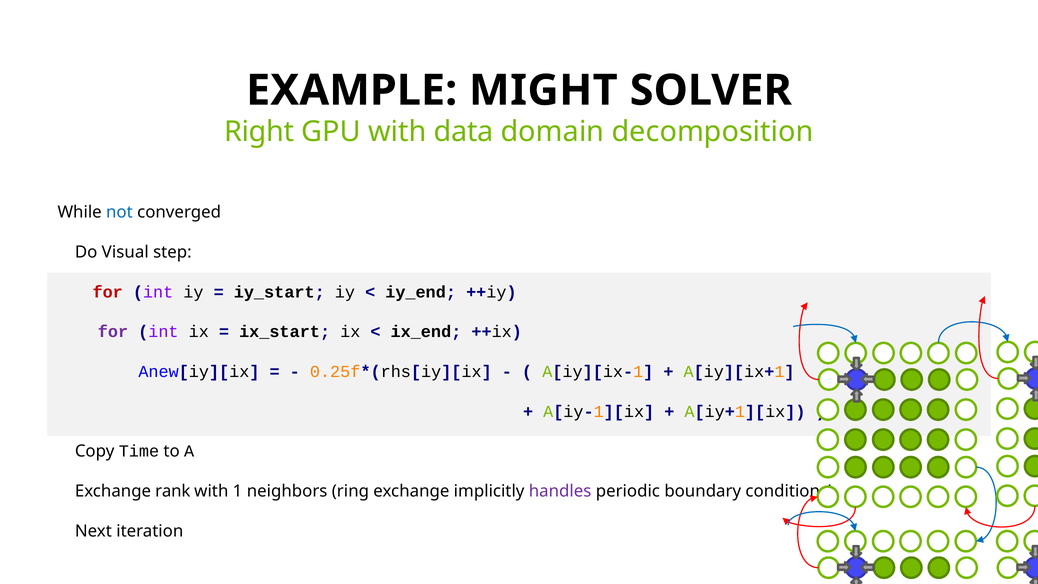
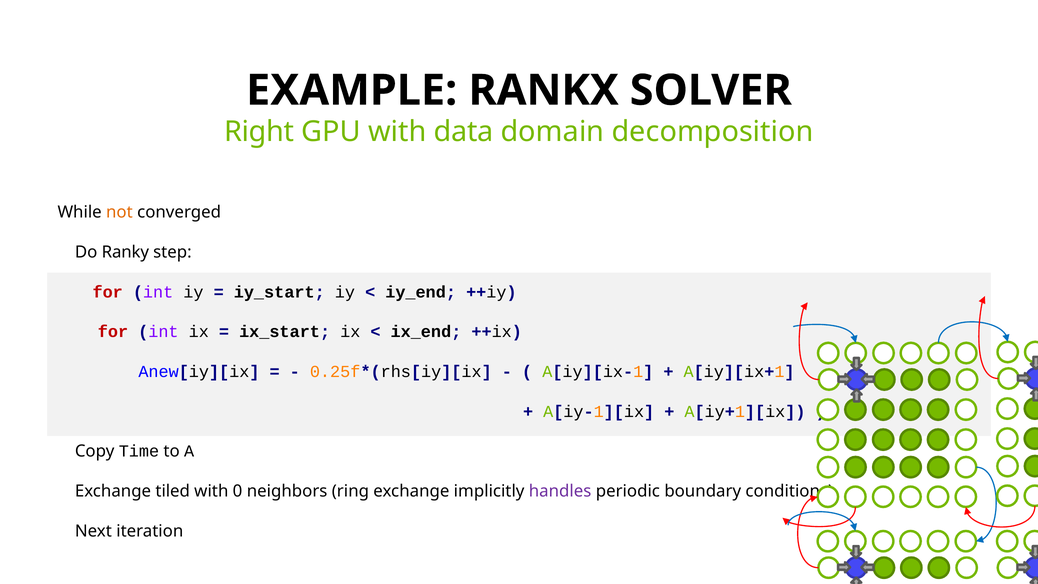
MIGHT: MIGHT -> RANKX
not colour: blue -> orange
Visual: Visual -> Ranky
for at (113, 332) colour: purple -> red
rank: rank -> tiled
1: 1 -> 0
